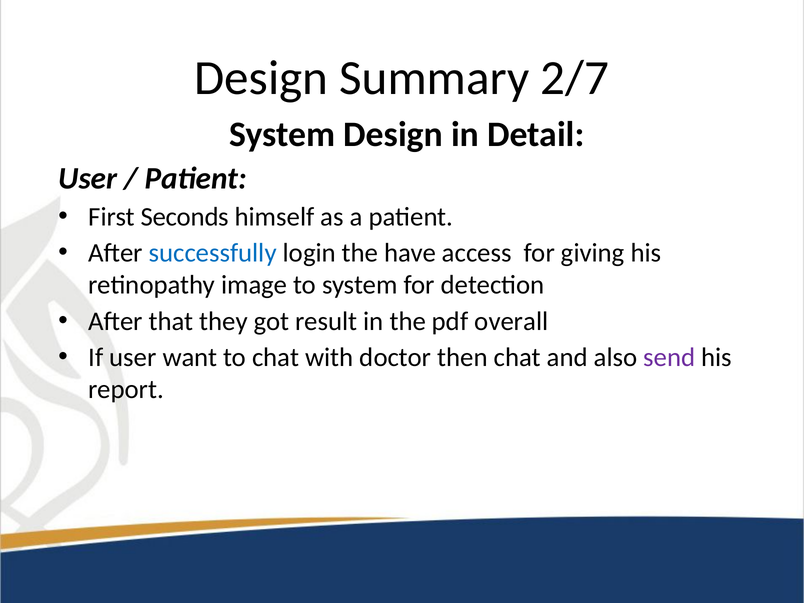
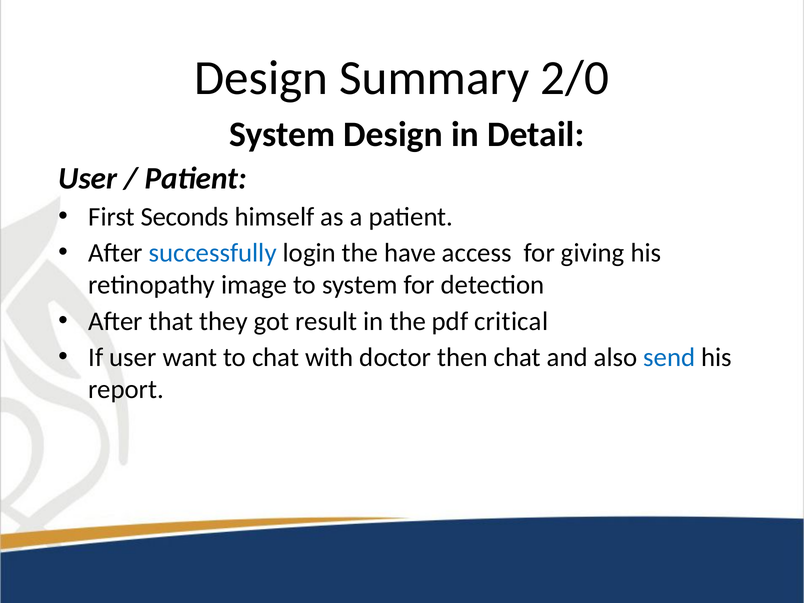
2/7: 2/7 -> 2/0
overall: overall -> critical
send colour: purple -> blue
